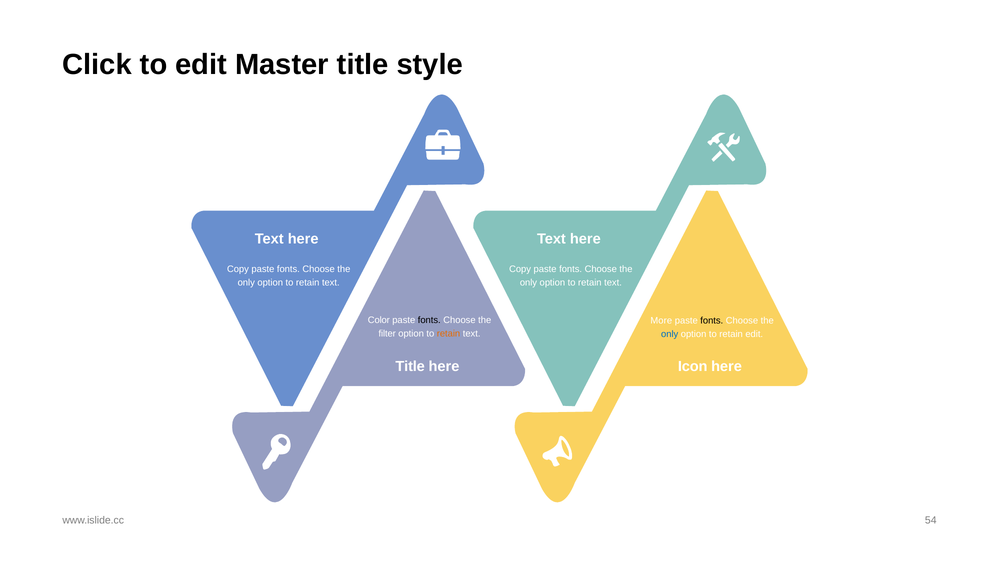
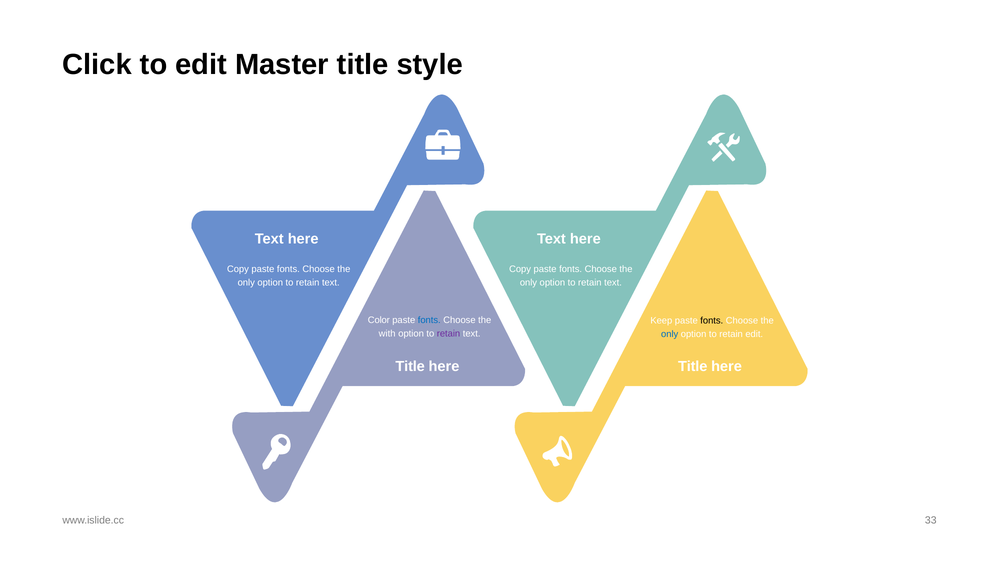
fonts at (429, 320) colour: black -> blue
More: More -> Keep
filter: filter -> with
retain at (448, 334) colour: orange -> purple
Icon at (693, 366): Icon -> Title
54: 54 -> 33
